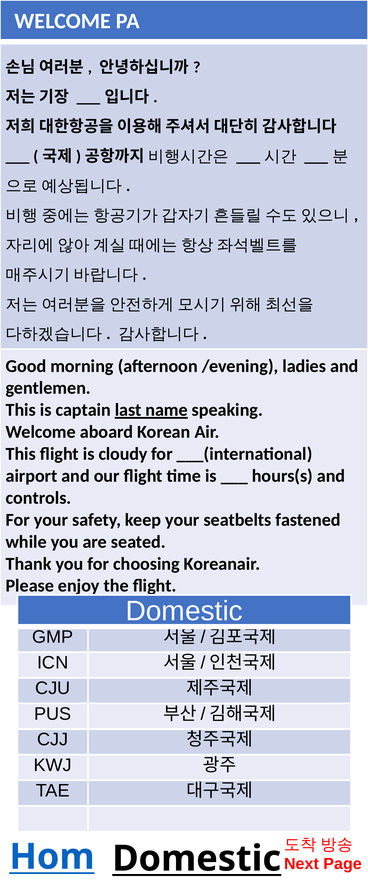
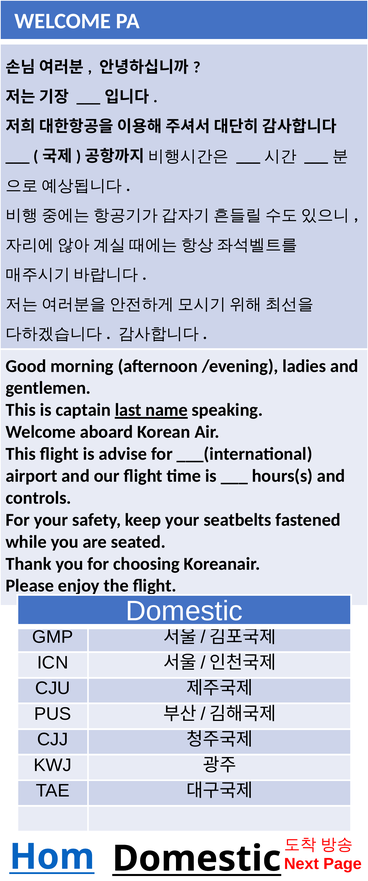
cloudy: cloudy -> advise
